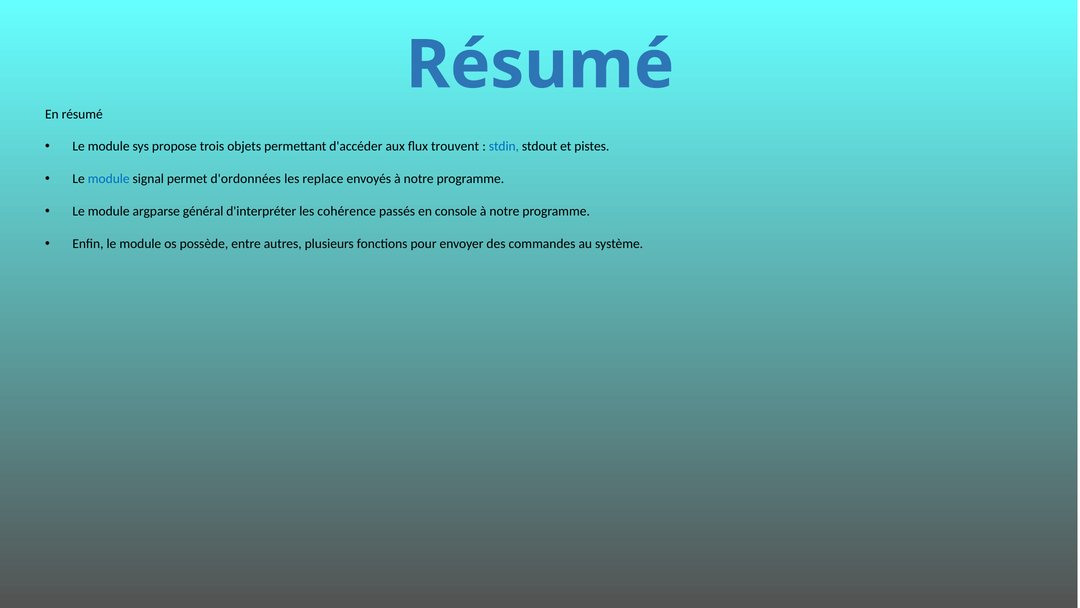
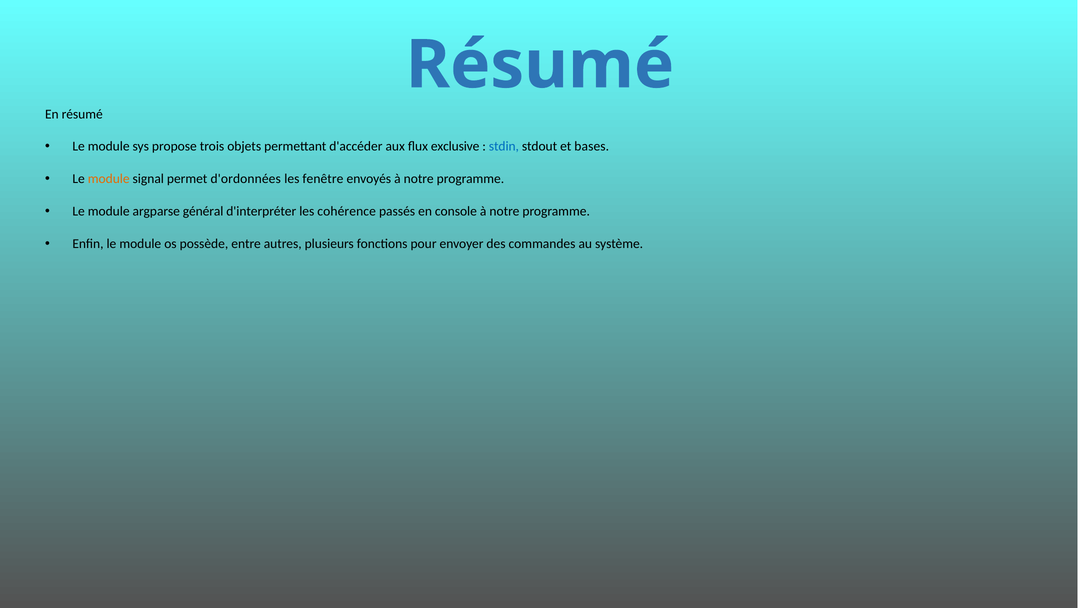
trouvent: trouvent -> exclusive
pistes: pistes -> bases
module at (109, 179) colour: blue -> orange
replace: replace -> fenêtre
